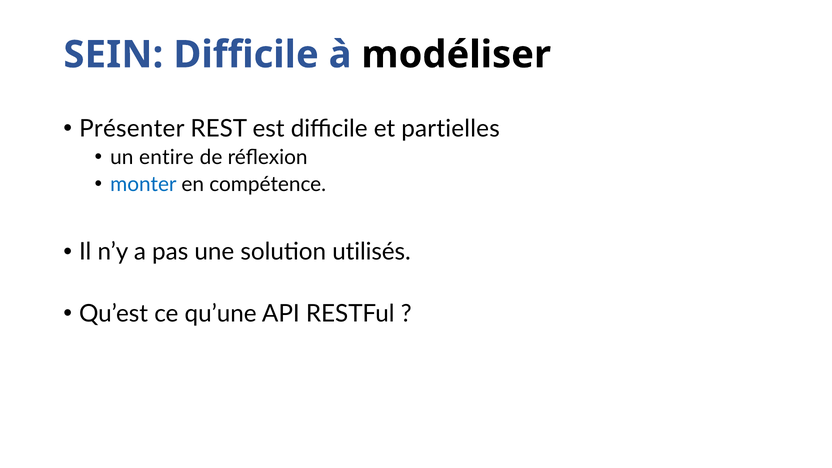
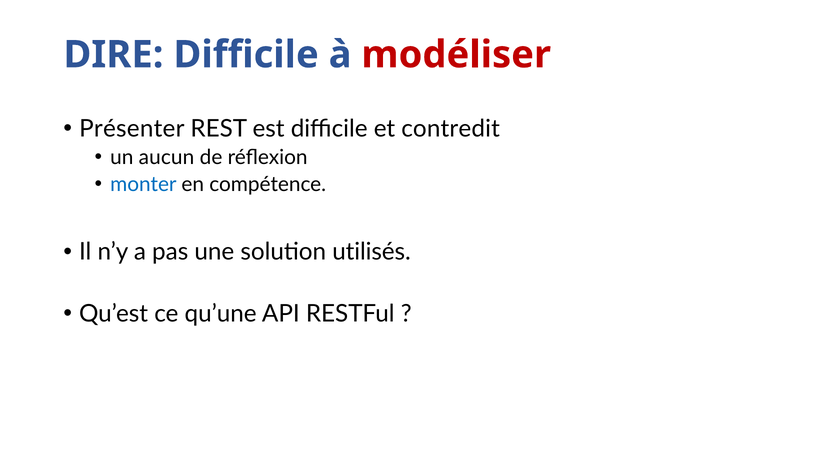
SEIN: SEIN -> DIRE
modéliser colour: black -> red
partielles: partielles -> contredit
entire: entire -> aucun
